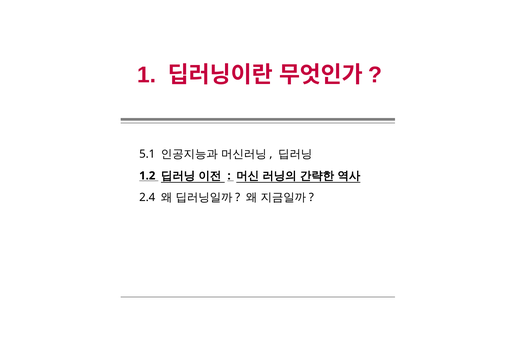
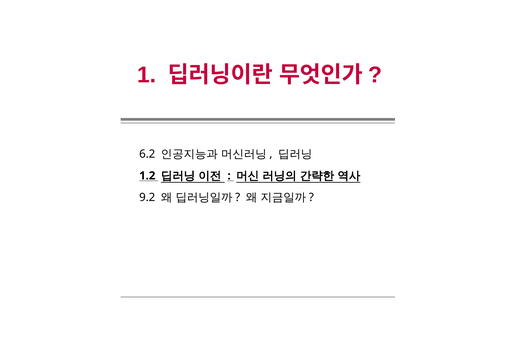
5.1: 5.1 -> 6.2
2.4: 2.4 -> 9.2
